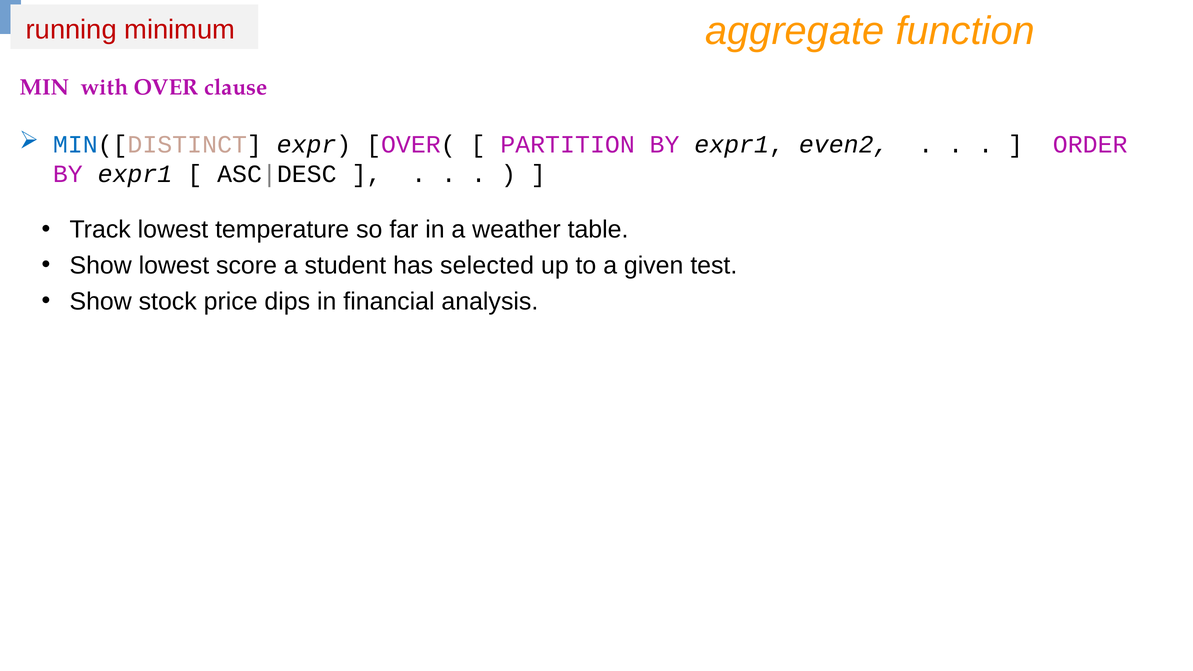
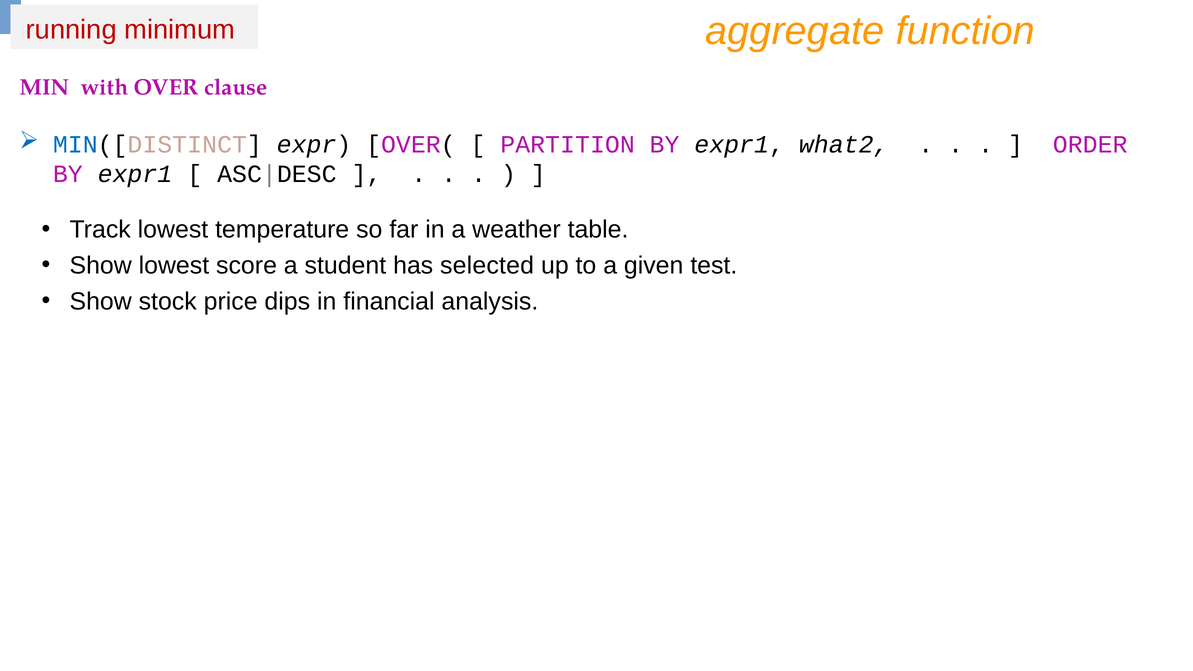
even2: even2 -> what2
